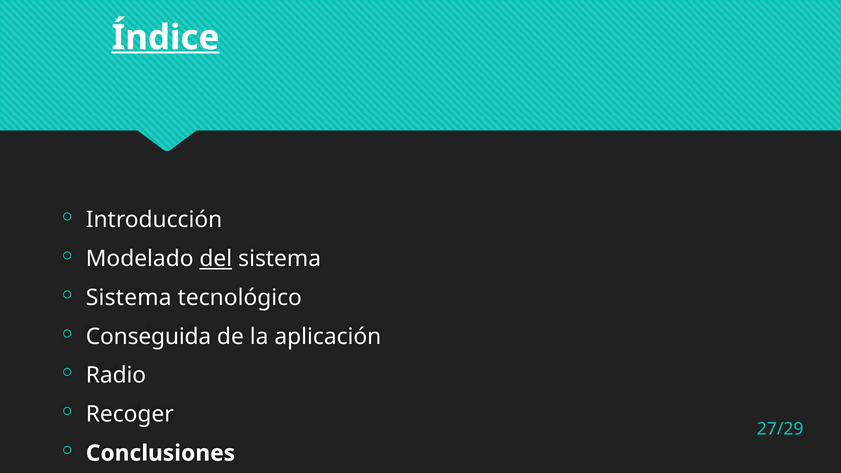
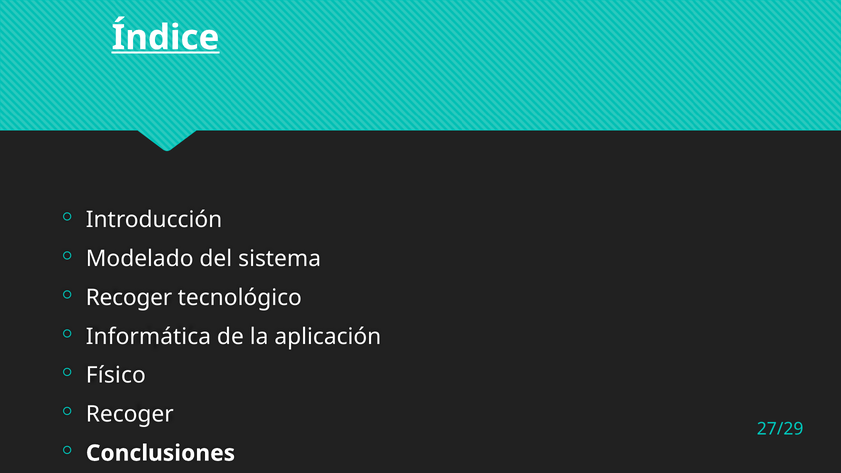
del underline: present -> none
Sistema at (129, 298): Sistema -> Recoger
Conseguida: Conseguida -> Informática
Radio: Radio -> Físico
